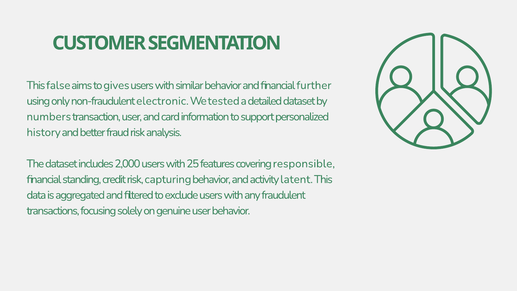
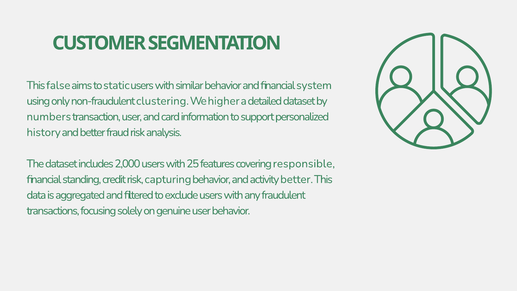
gives: gives -> static
further: further -> system
electronic: electronic -> clustering
tested: tested -> higher
activity latent: latent -> better
